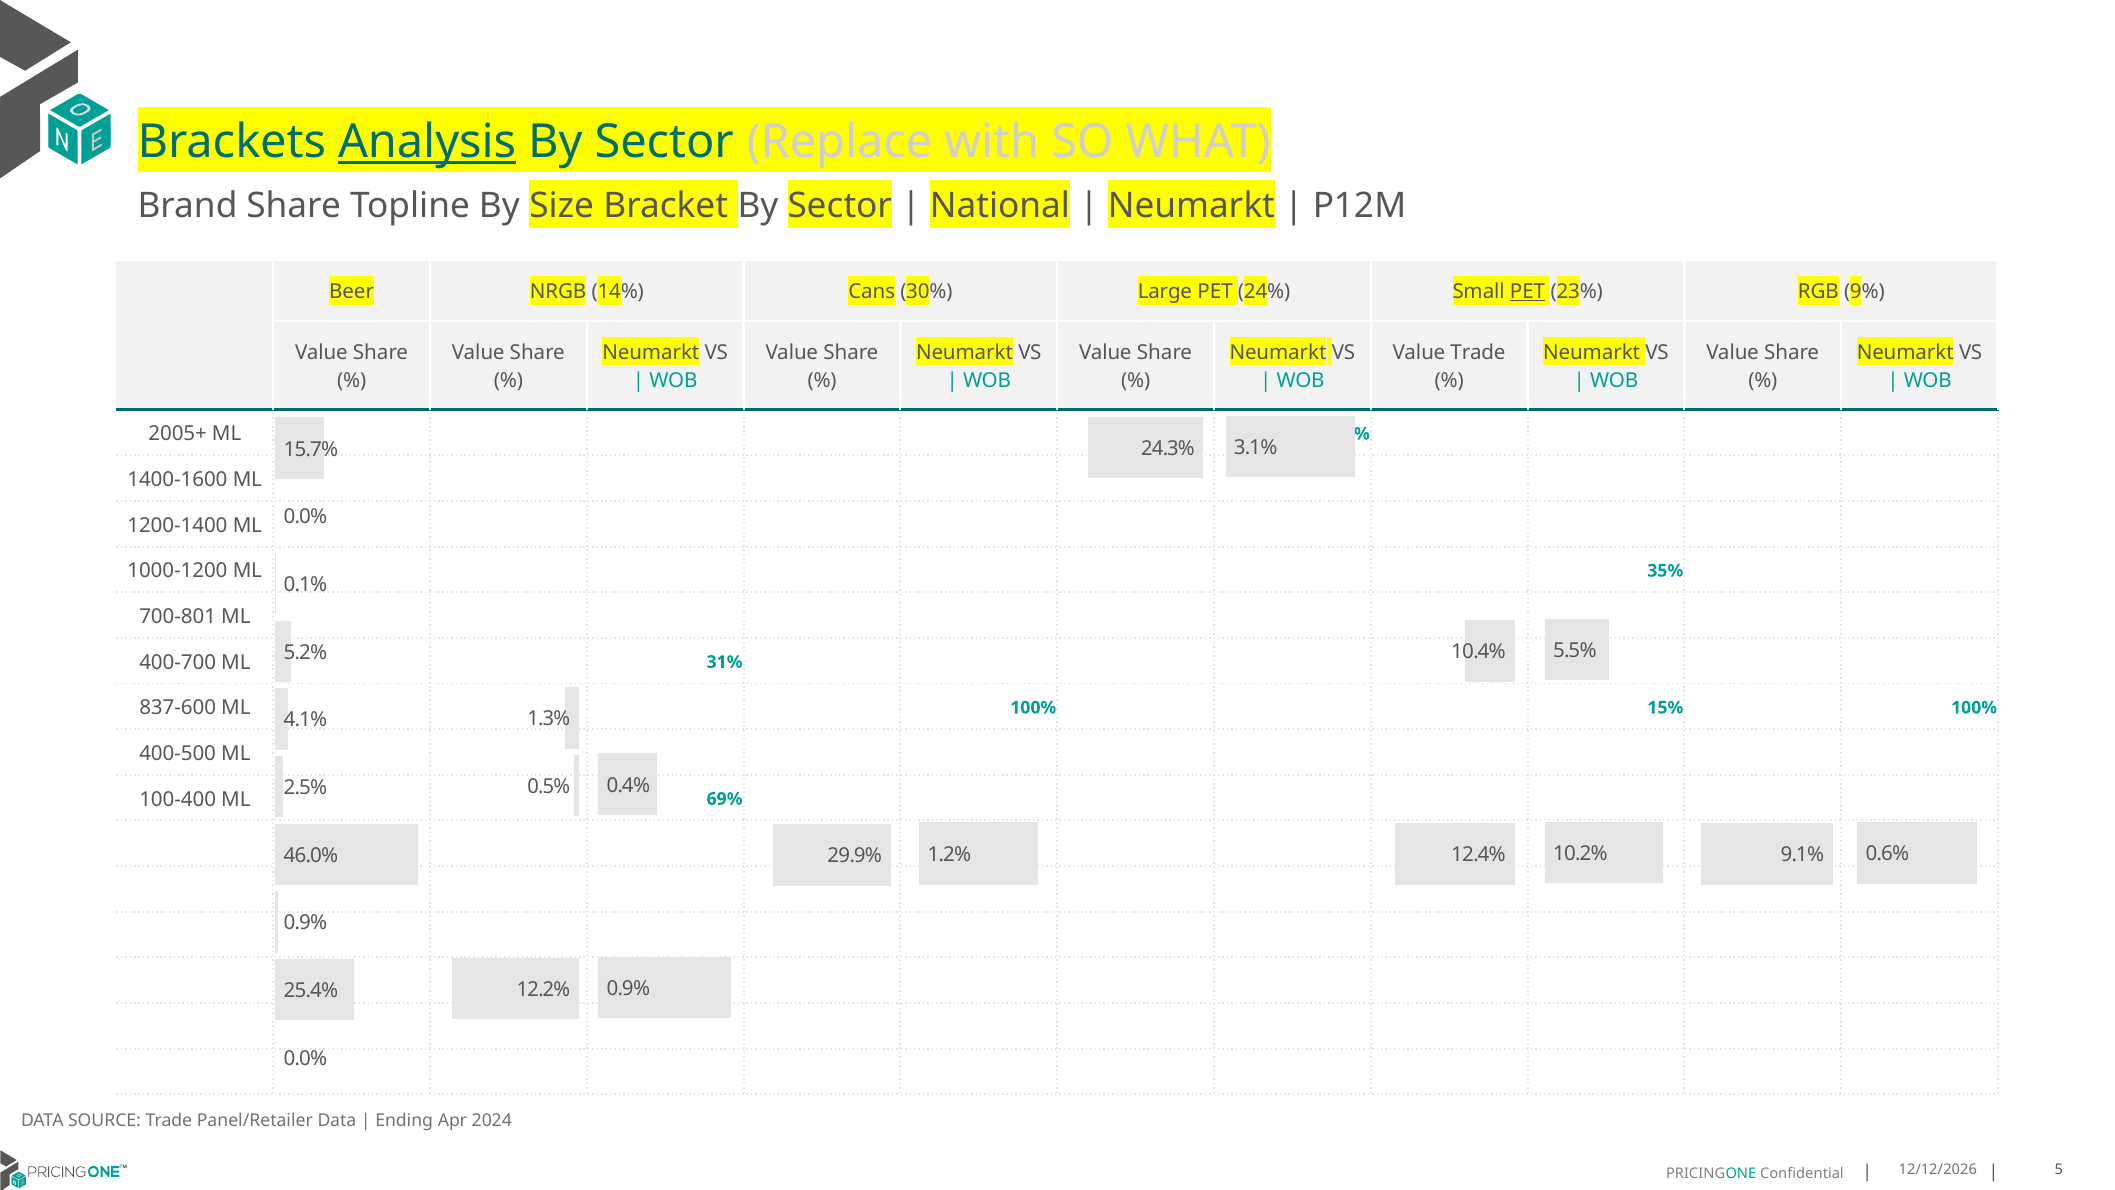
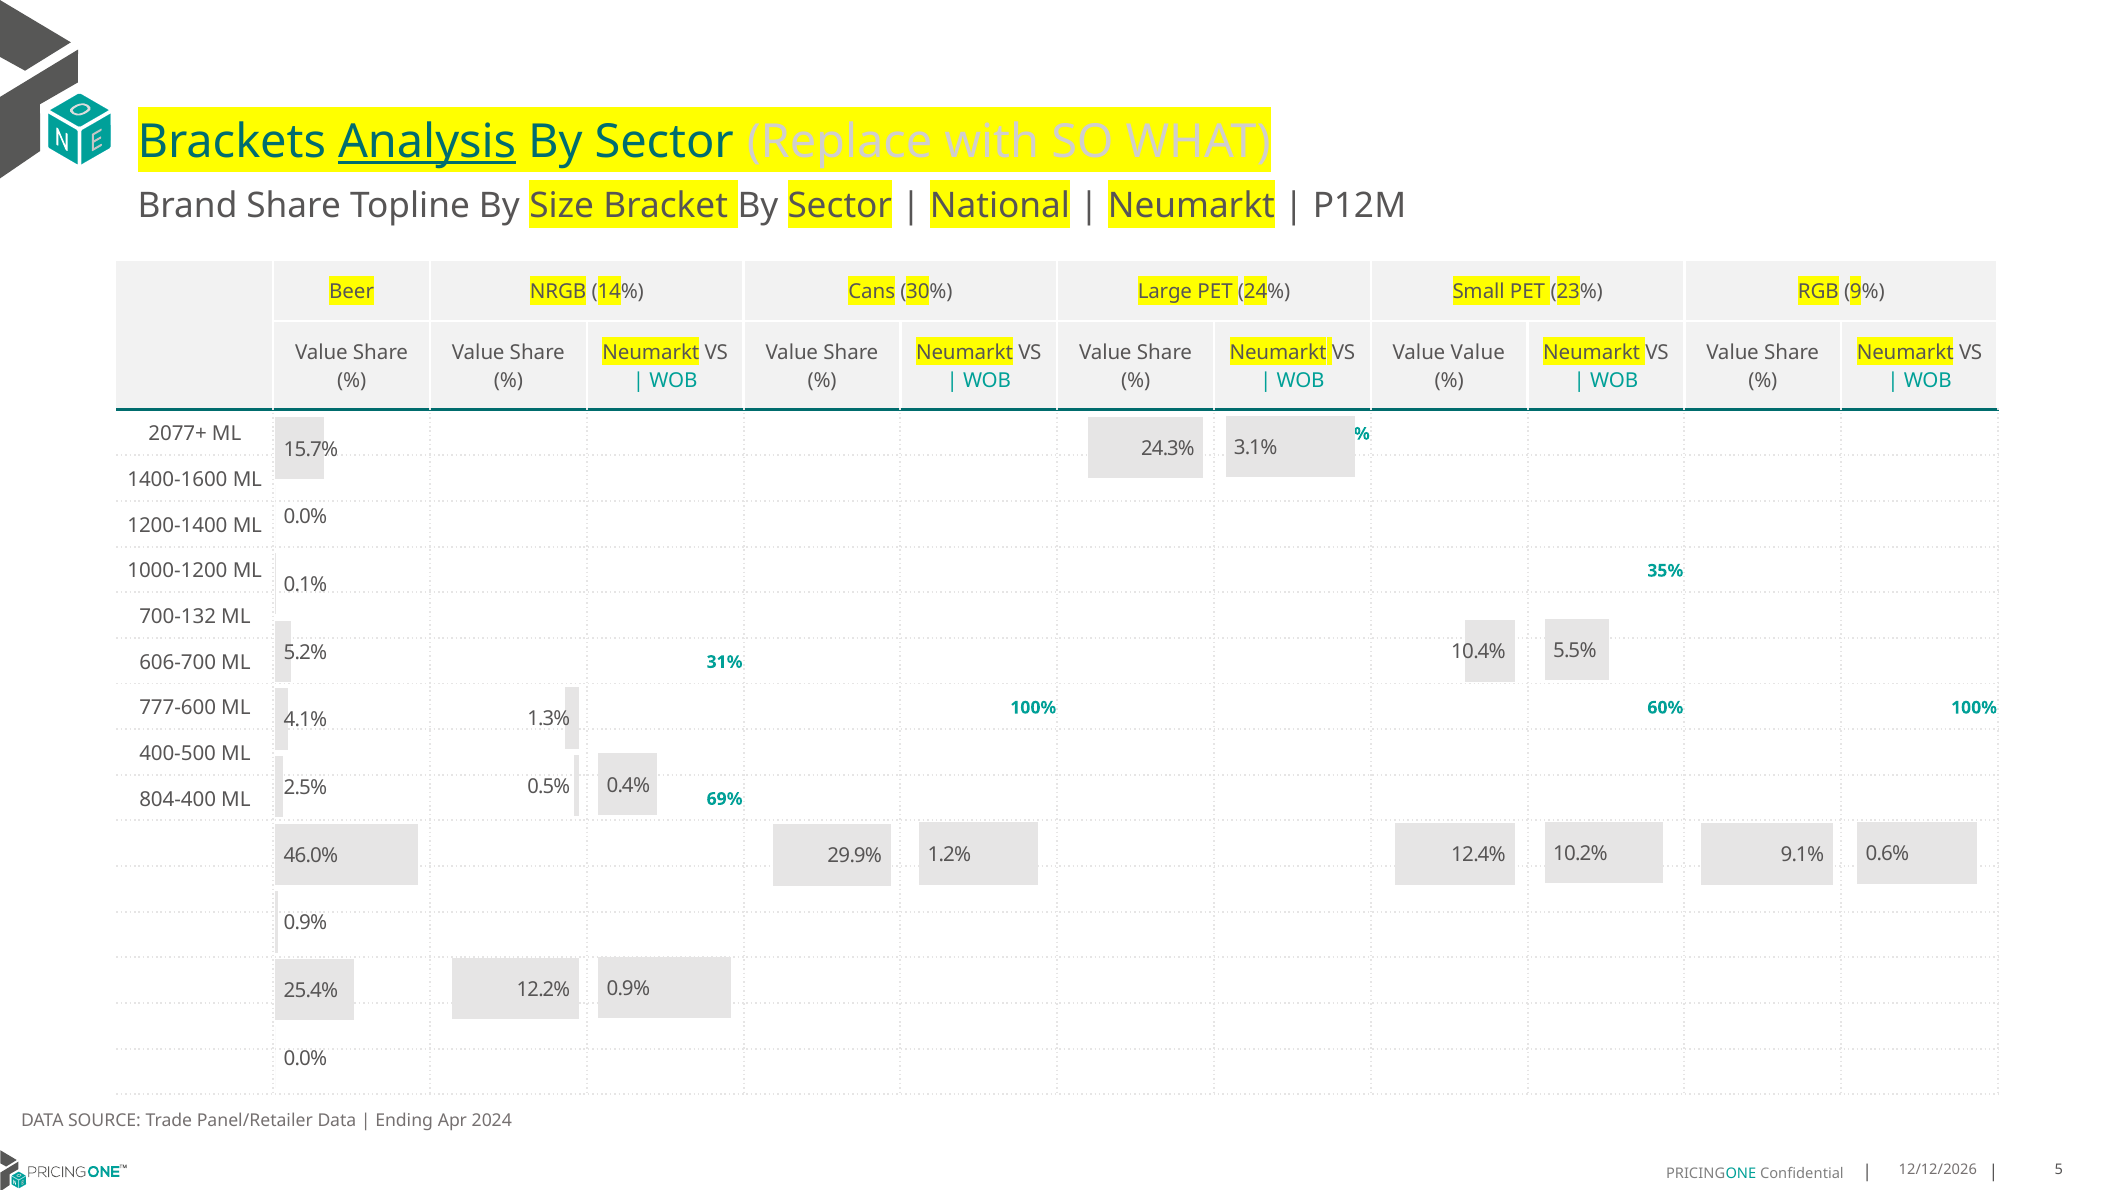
PET at (1528, 291) underline: present -> none
Value Trade: Trade -> Value
2005+: 2005+ -> 2077+
700-801: 700-801 -> 700-132
400-700: 400-700 -> 606-700
837-600: 837-600 -> 777-600
15%: 15% -> 60%
100-400: 100-400 -> 804-400
